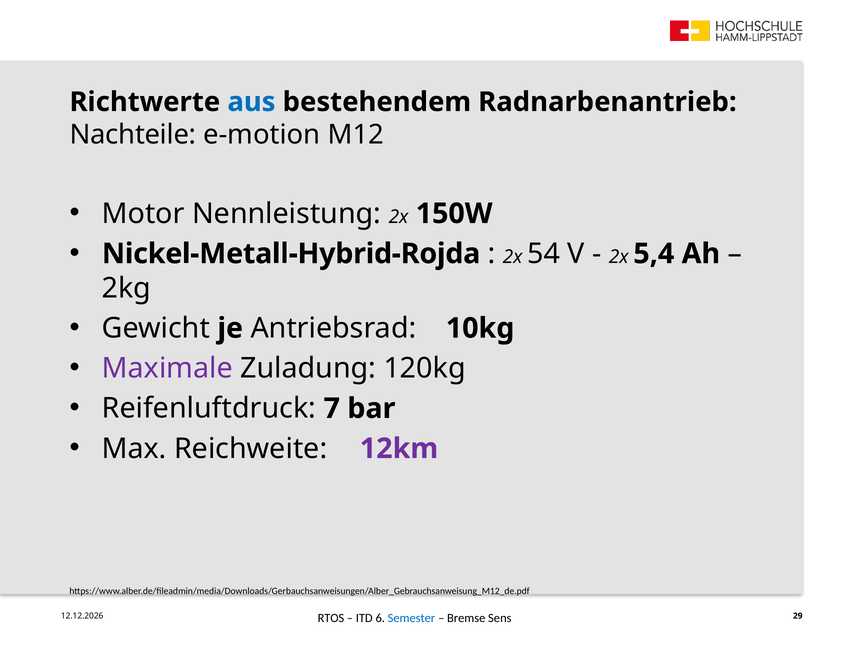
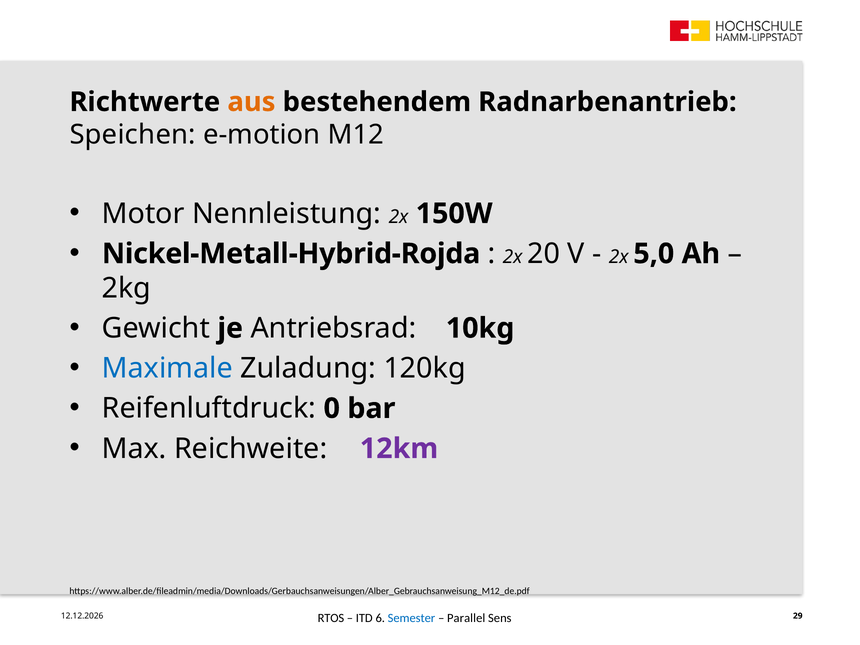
aus colour: blue -> orange
Nachteile: Nachteile -> Speichen
54: 54 -> 20
5,4: 5,4 -> 5,0
Maximale colour: purple -> blue
7: 7 -> 0
Bremse: Bremse -> Parallel
